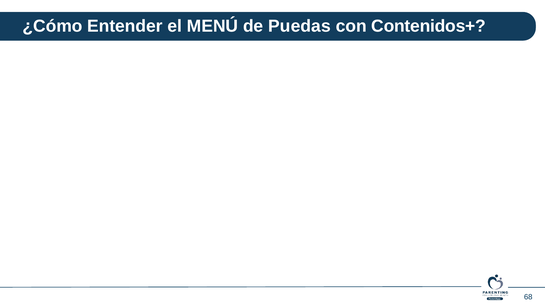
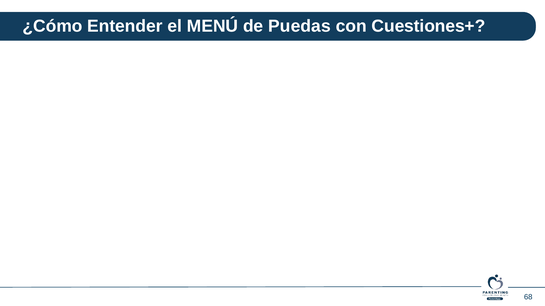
Contenidos+: Contenidos+ -> Cuestiones+
